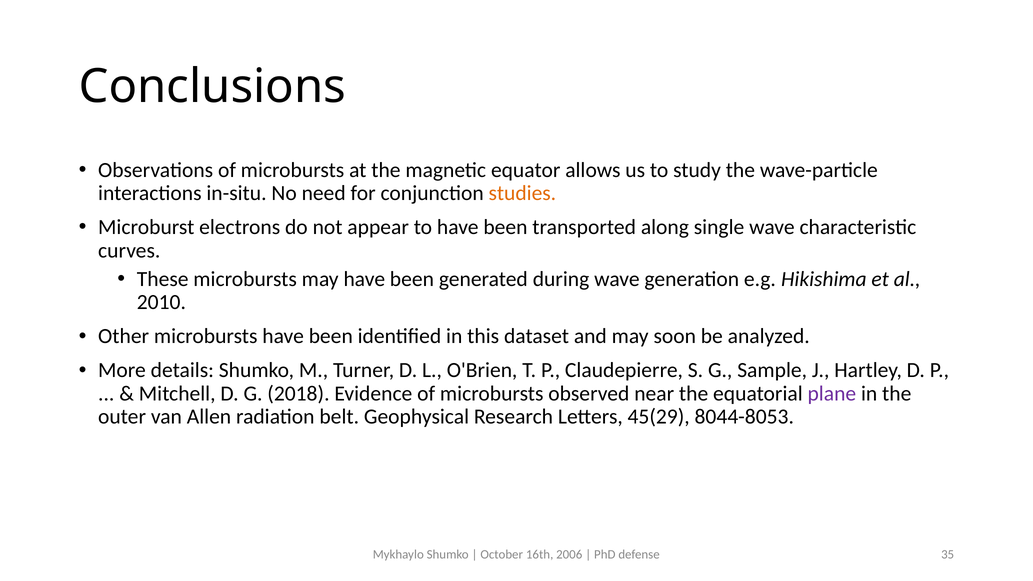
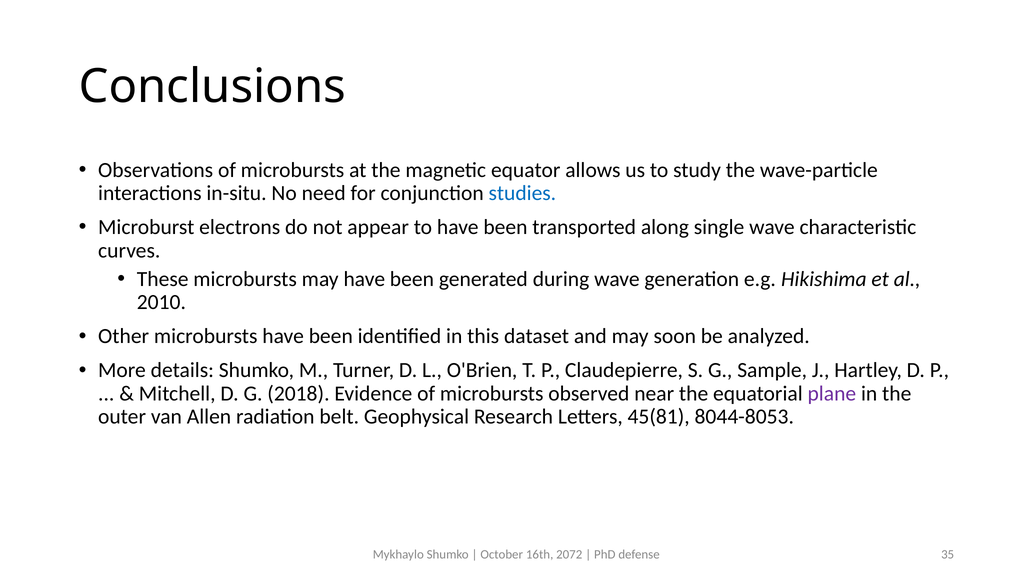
studies colour: orange -> blue
45(29: 45(29 -> 45(81
2006: 2006 -> 2072
